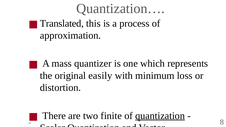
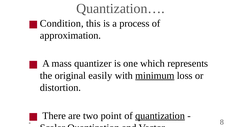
Translated: Translated -> Condition
minimum underline: none -> present
finite: finite -> point
